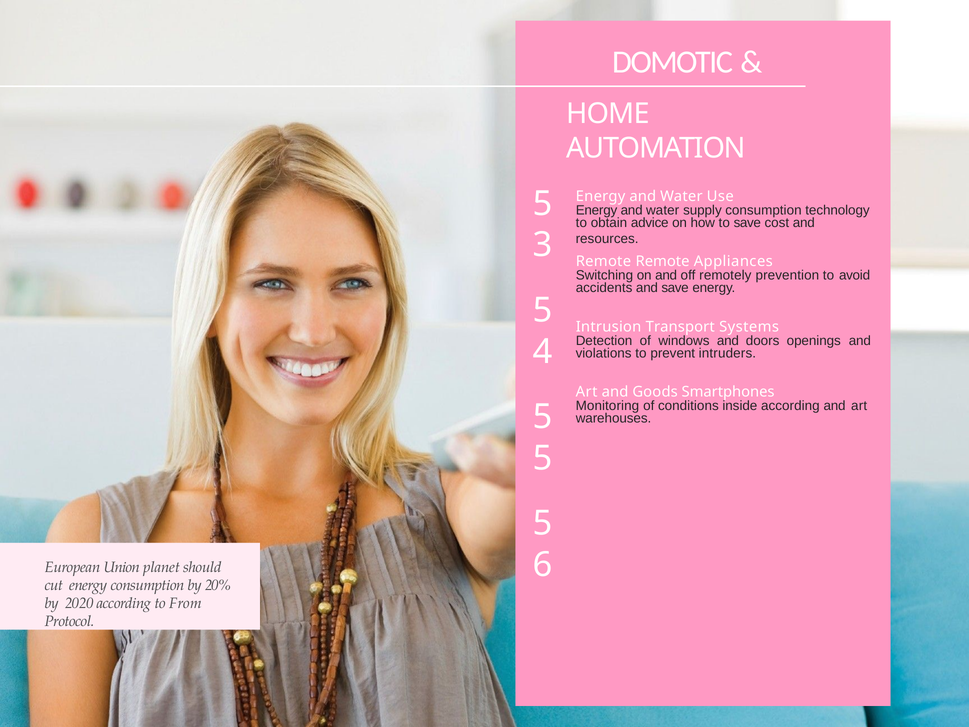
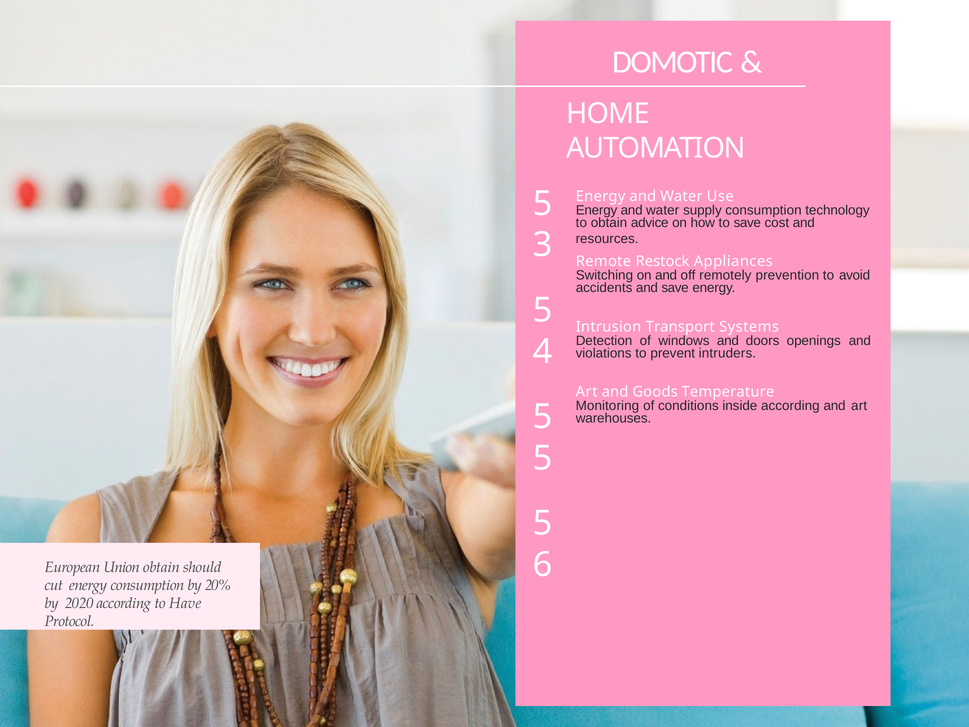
Remote Remote: Remote -> Restock
Smartphones: Smartphones -> Temperature
Union planet: planet -> obtain
From: From -> Have
